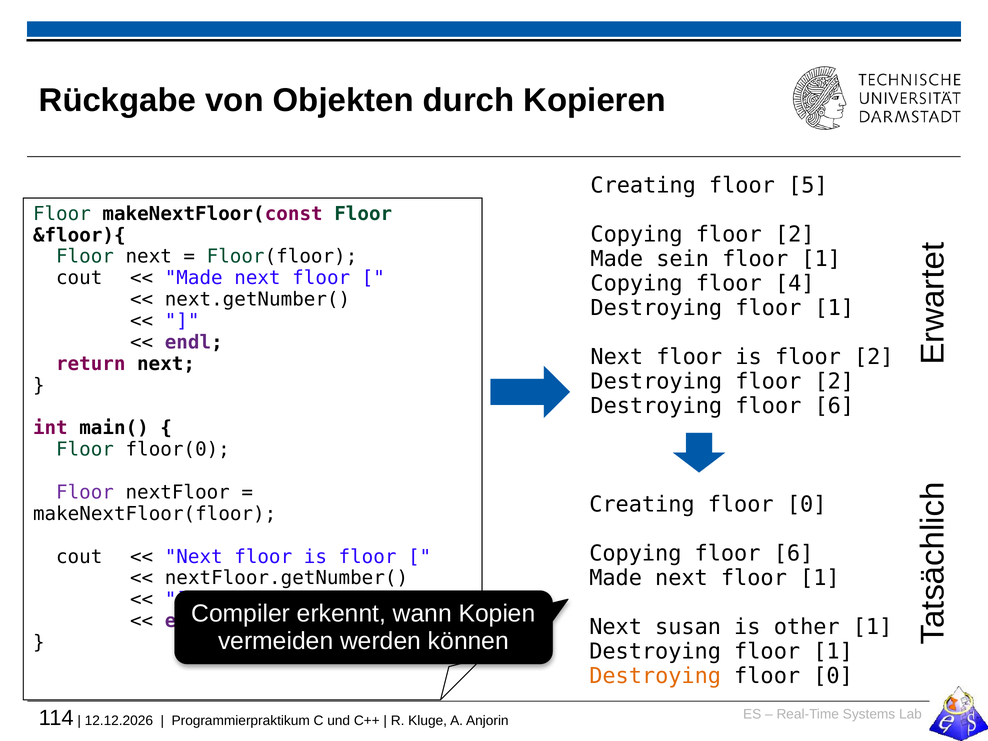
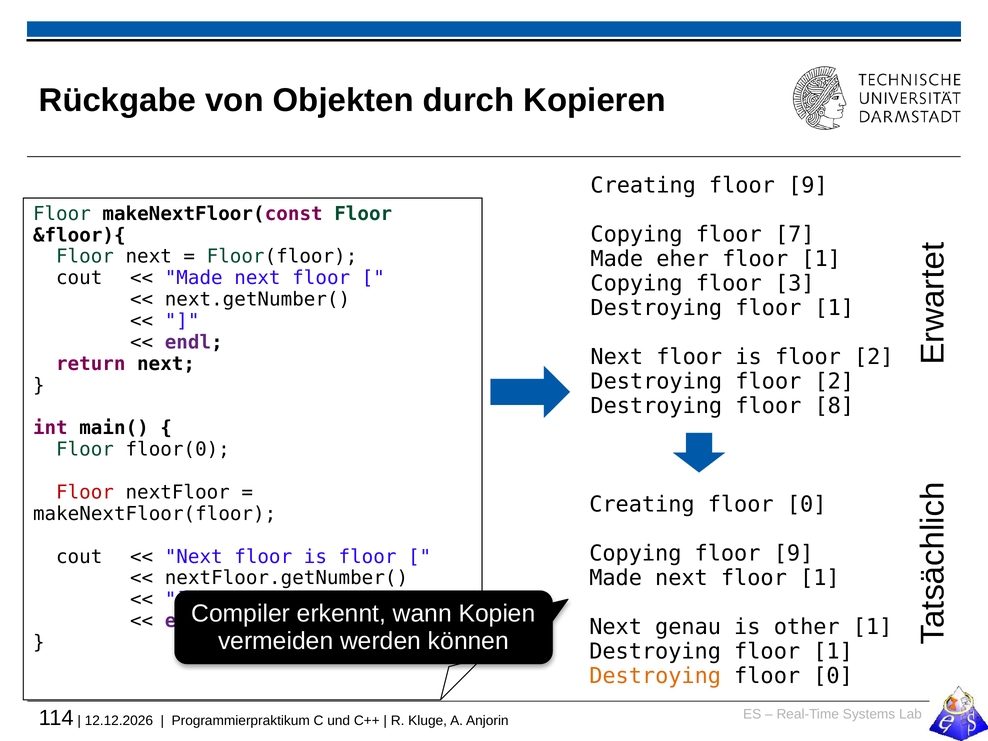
Creating floor 5: 5 -> 9
Copying floor 2: 2 -> 7
sein: sein -> eher
4: 4 -> 3
Destroying floor 6: 6 -> 8
Floor at (85, 492) colour: purple -> red
Copying floor 6: 6 -> 9
susan: susan -> genau
